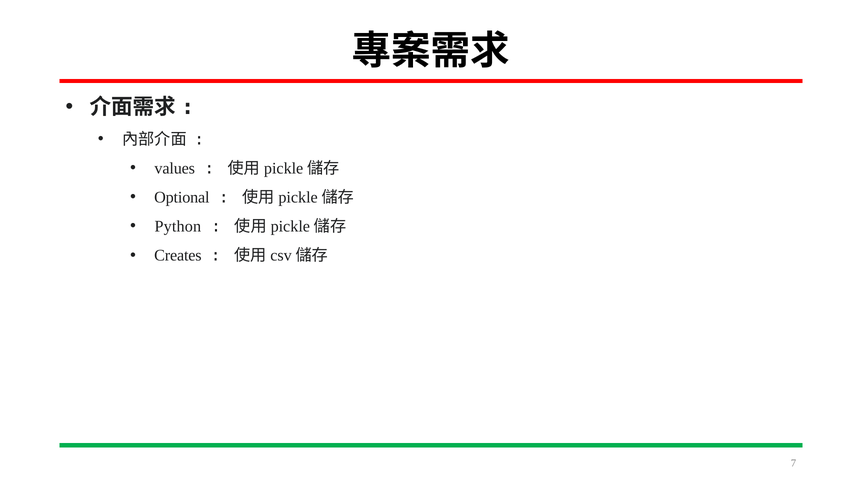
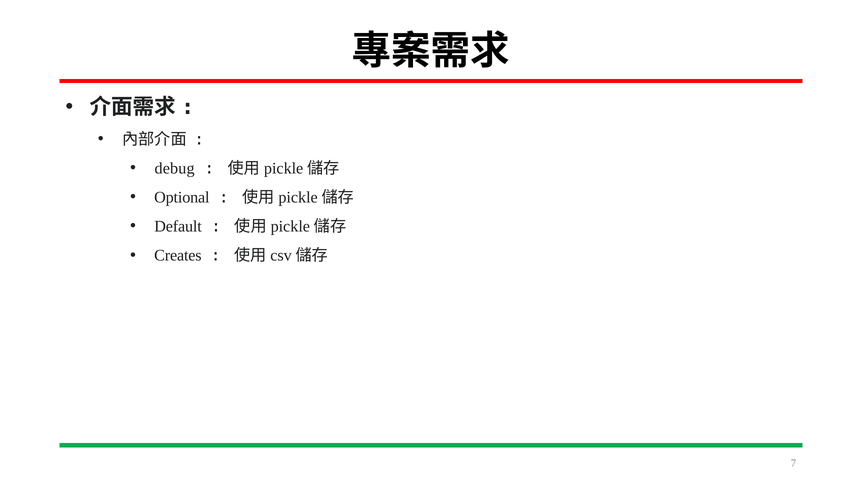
values: values -> debug
Python: Python -> Default
